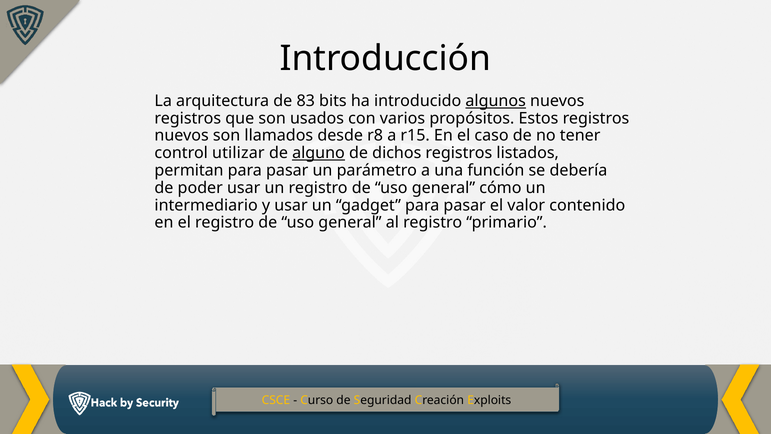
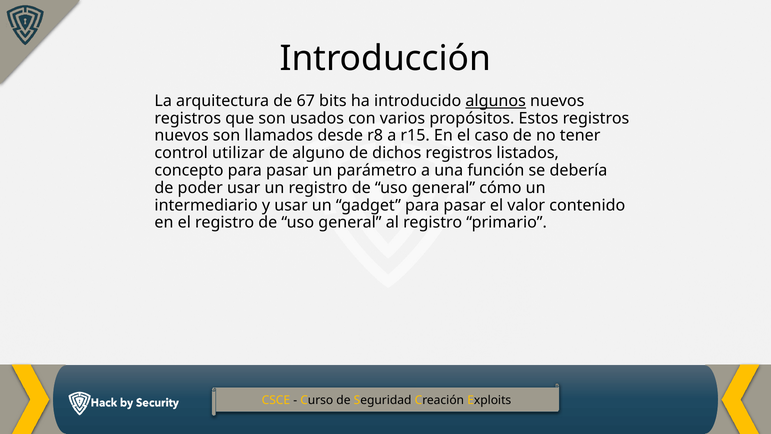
83: 83 -> 67
alguno underline: present -> none
permitan: permitan -> concepto
